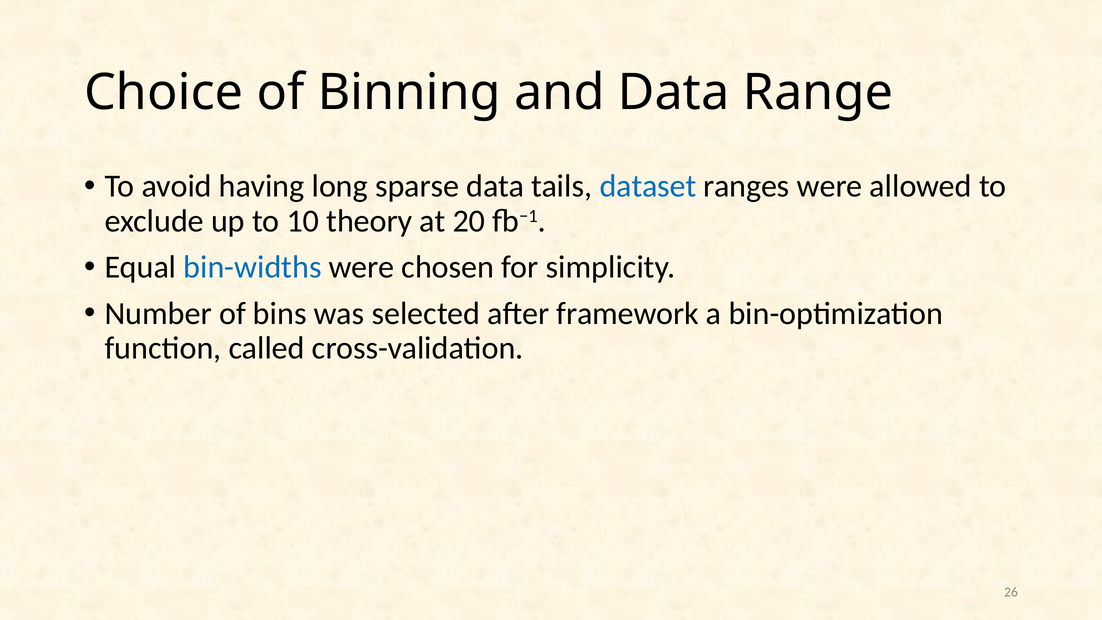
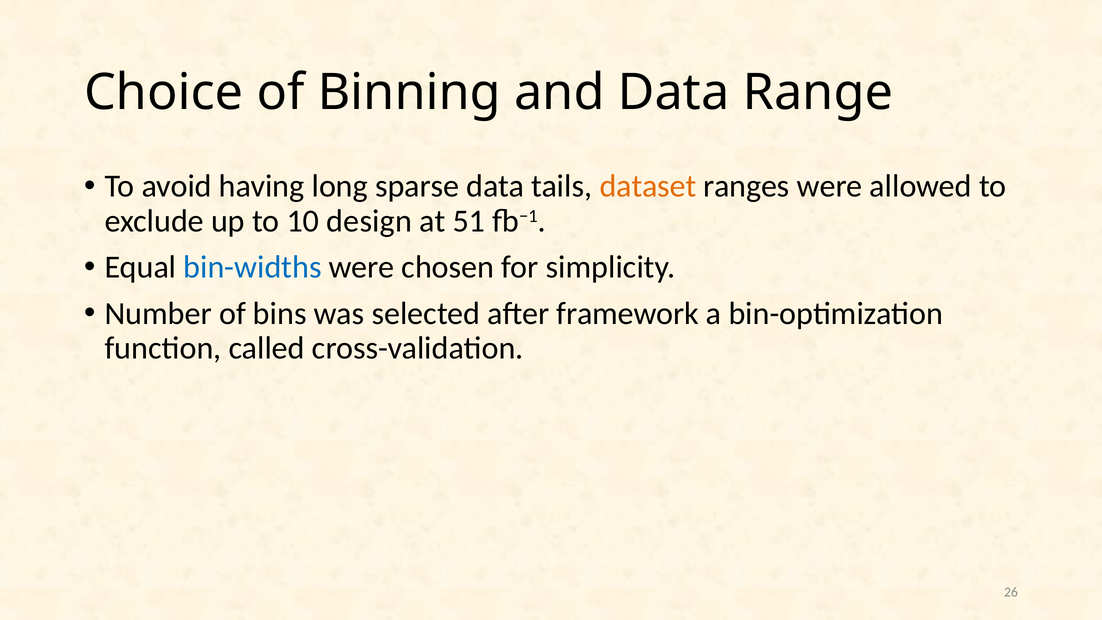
dataset colour: blue -> orange
theory: theory -> design
20: 20 -> 51
